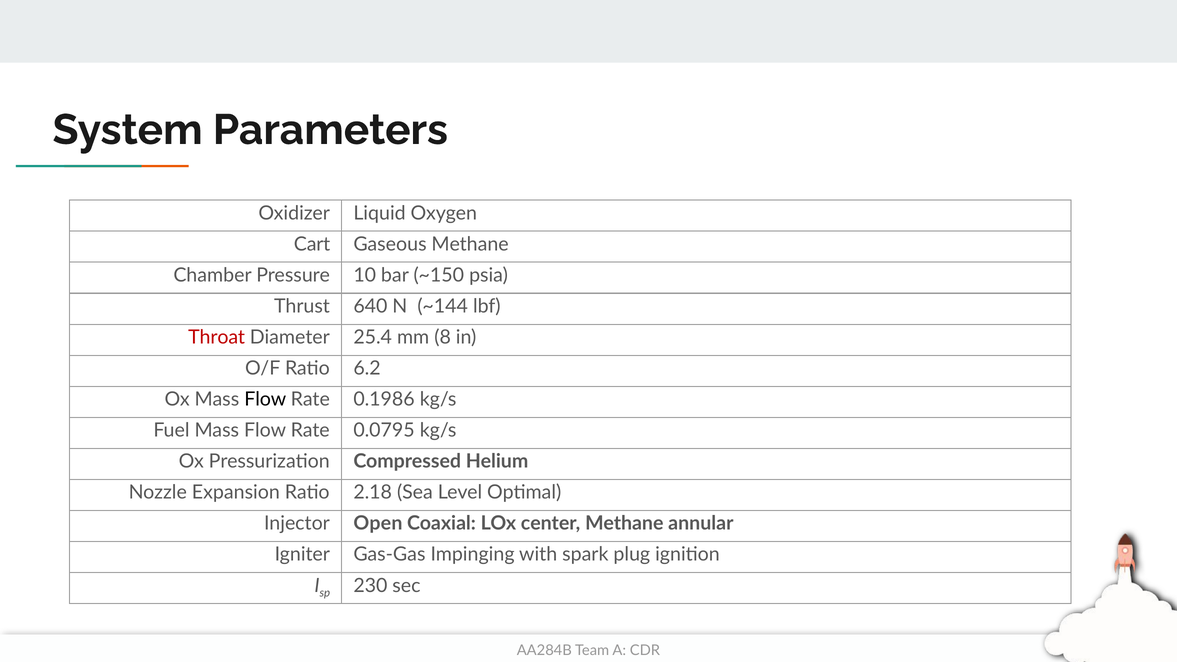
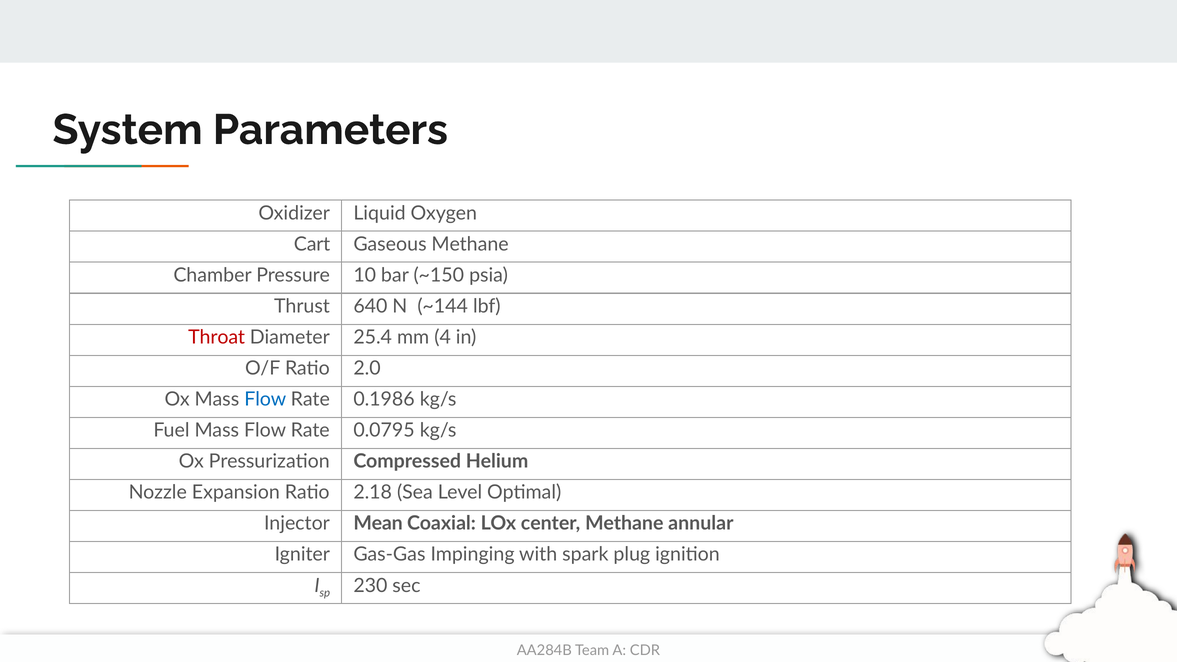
8: 8 -> 4
6.2: 6.2 -> 2.0
Flow at (265, 399) colour: black -> blue
Open: Open -> Mean
